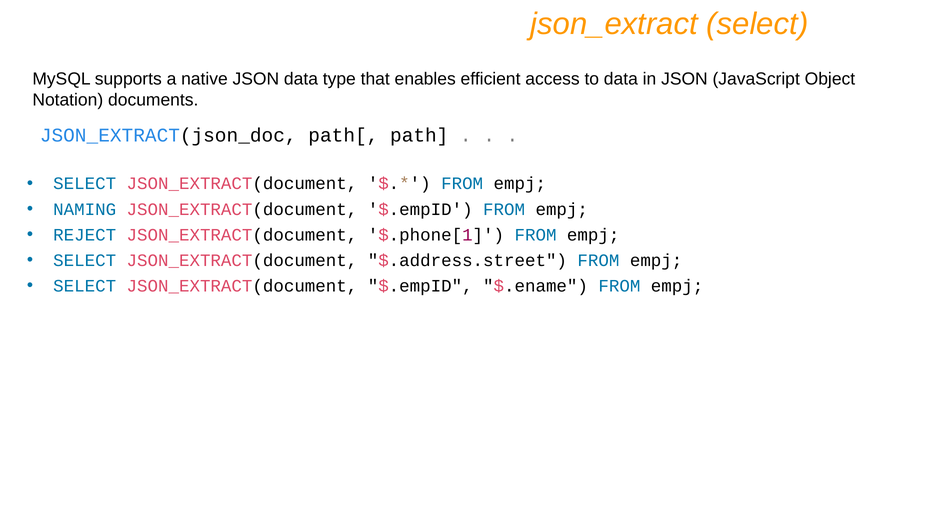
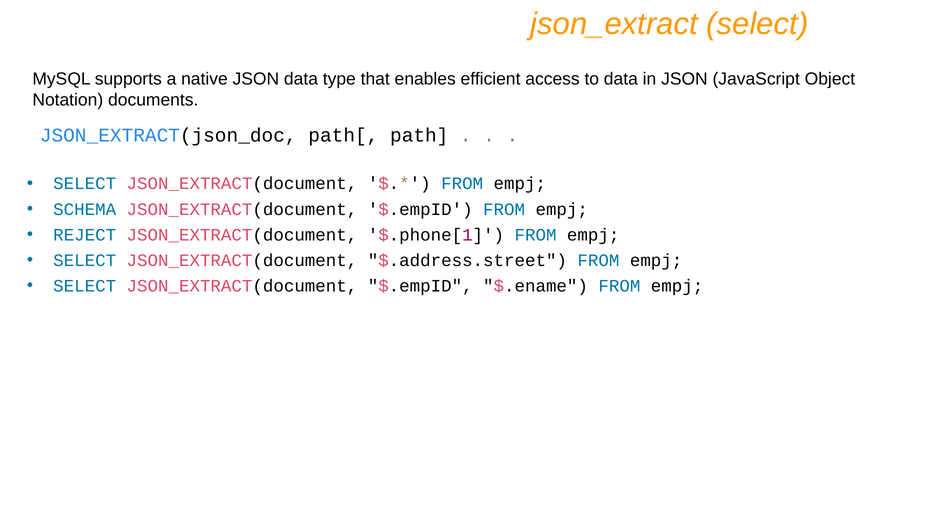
NAMING: NAMING -> SCHEMA
